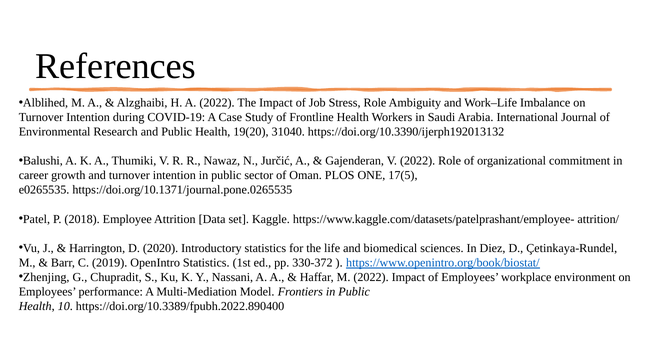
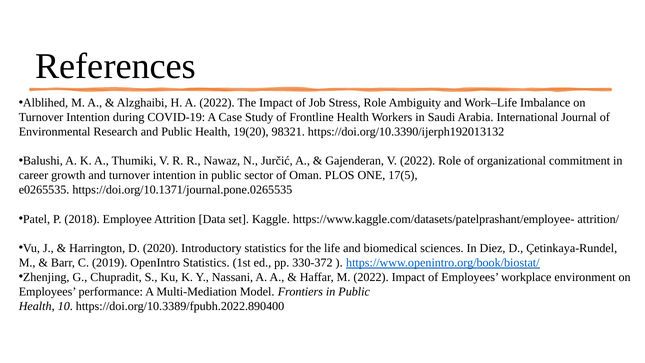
31040: 31040 -> 98321
